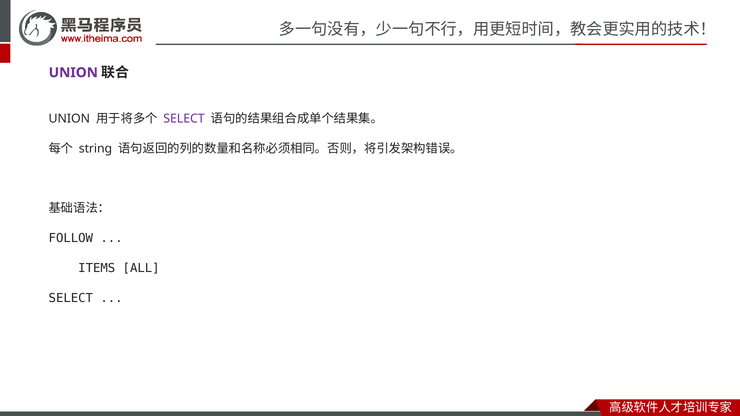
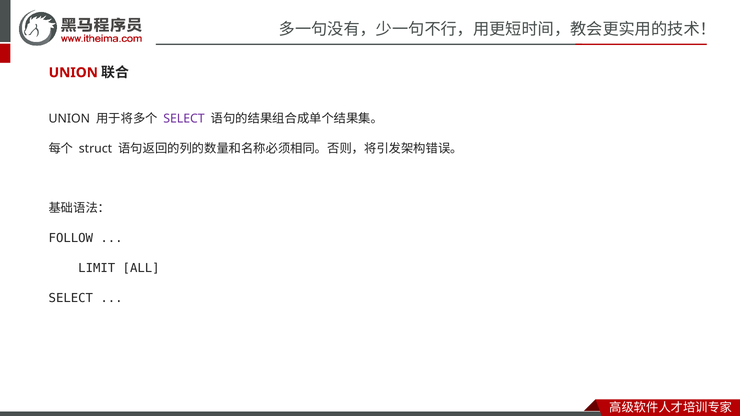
UNION at (73, 73) colour: purple -> red
string: string -> struct
ITEMS: ITEMS -> LIMIT
